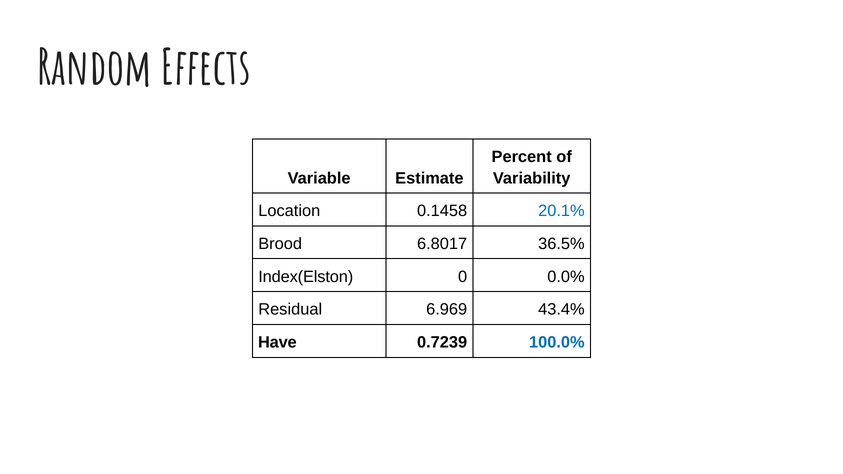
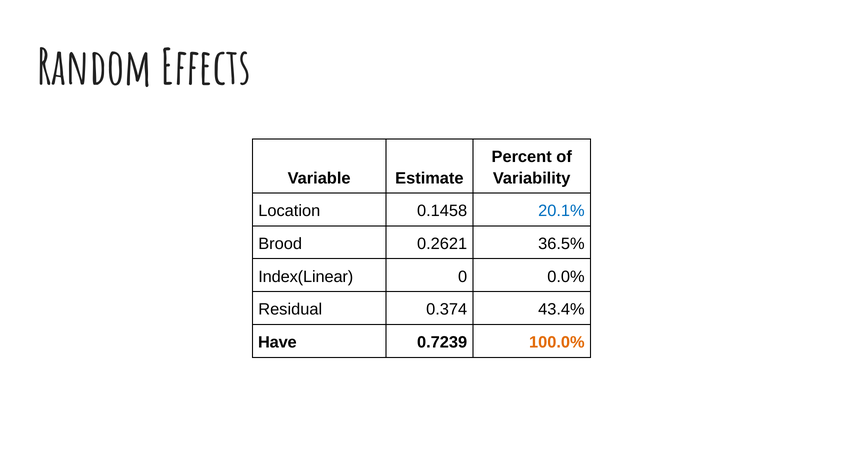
6.8017: 6.8017 -> 0.2621
Index(Elston: Index(Elston -> Index(Linear
6.969: 6.969 -> 0.374
100.0% colour: blue -> orange
